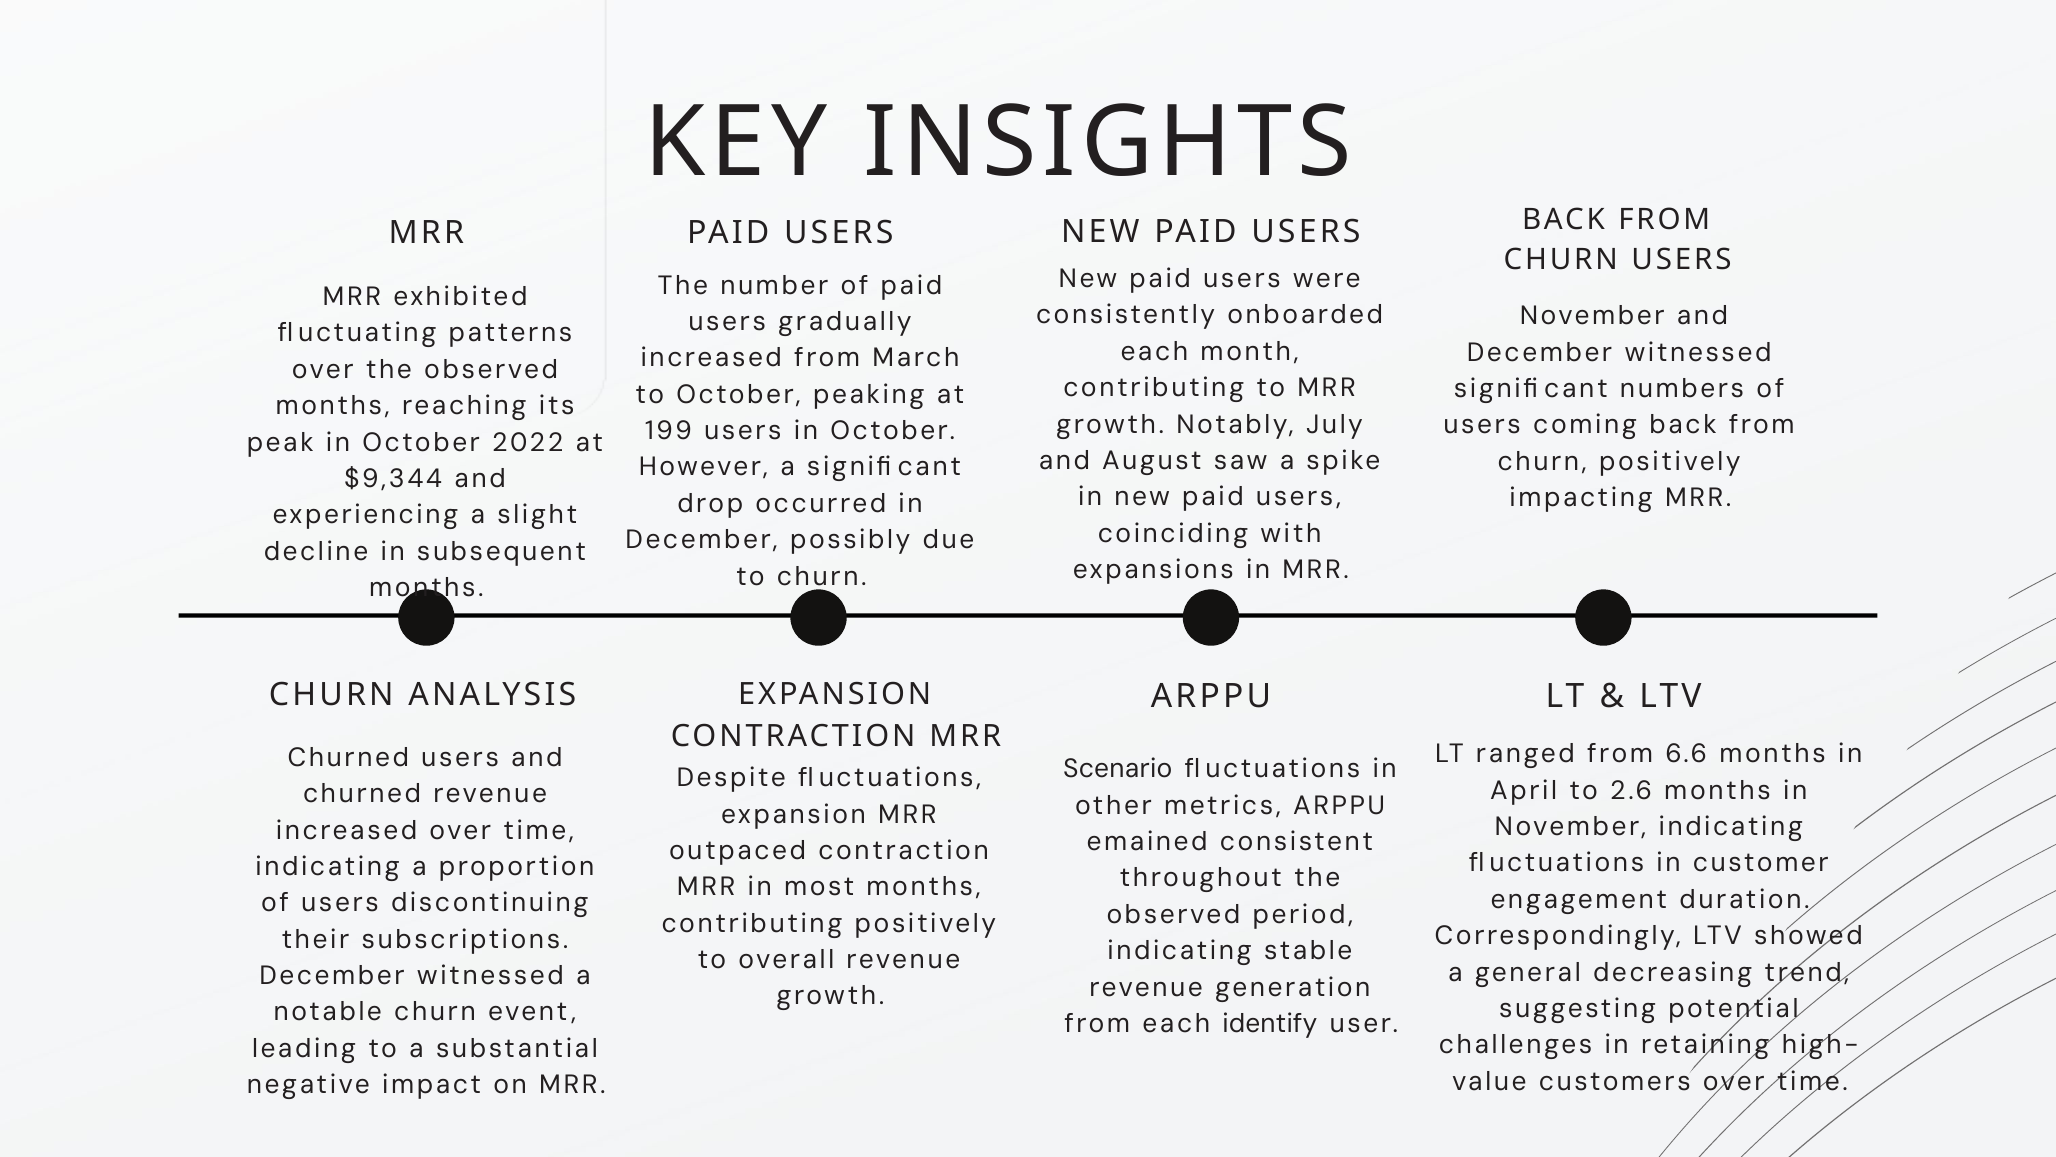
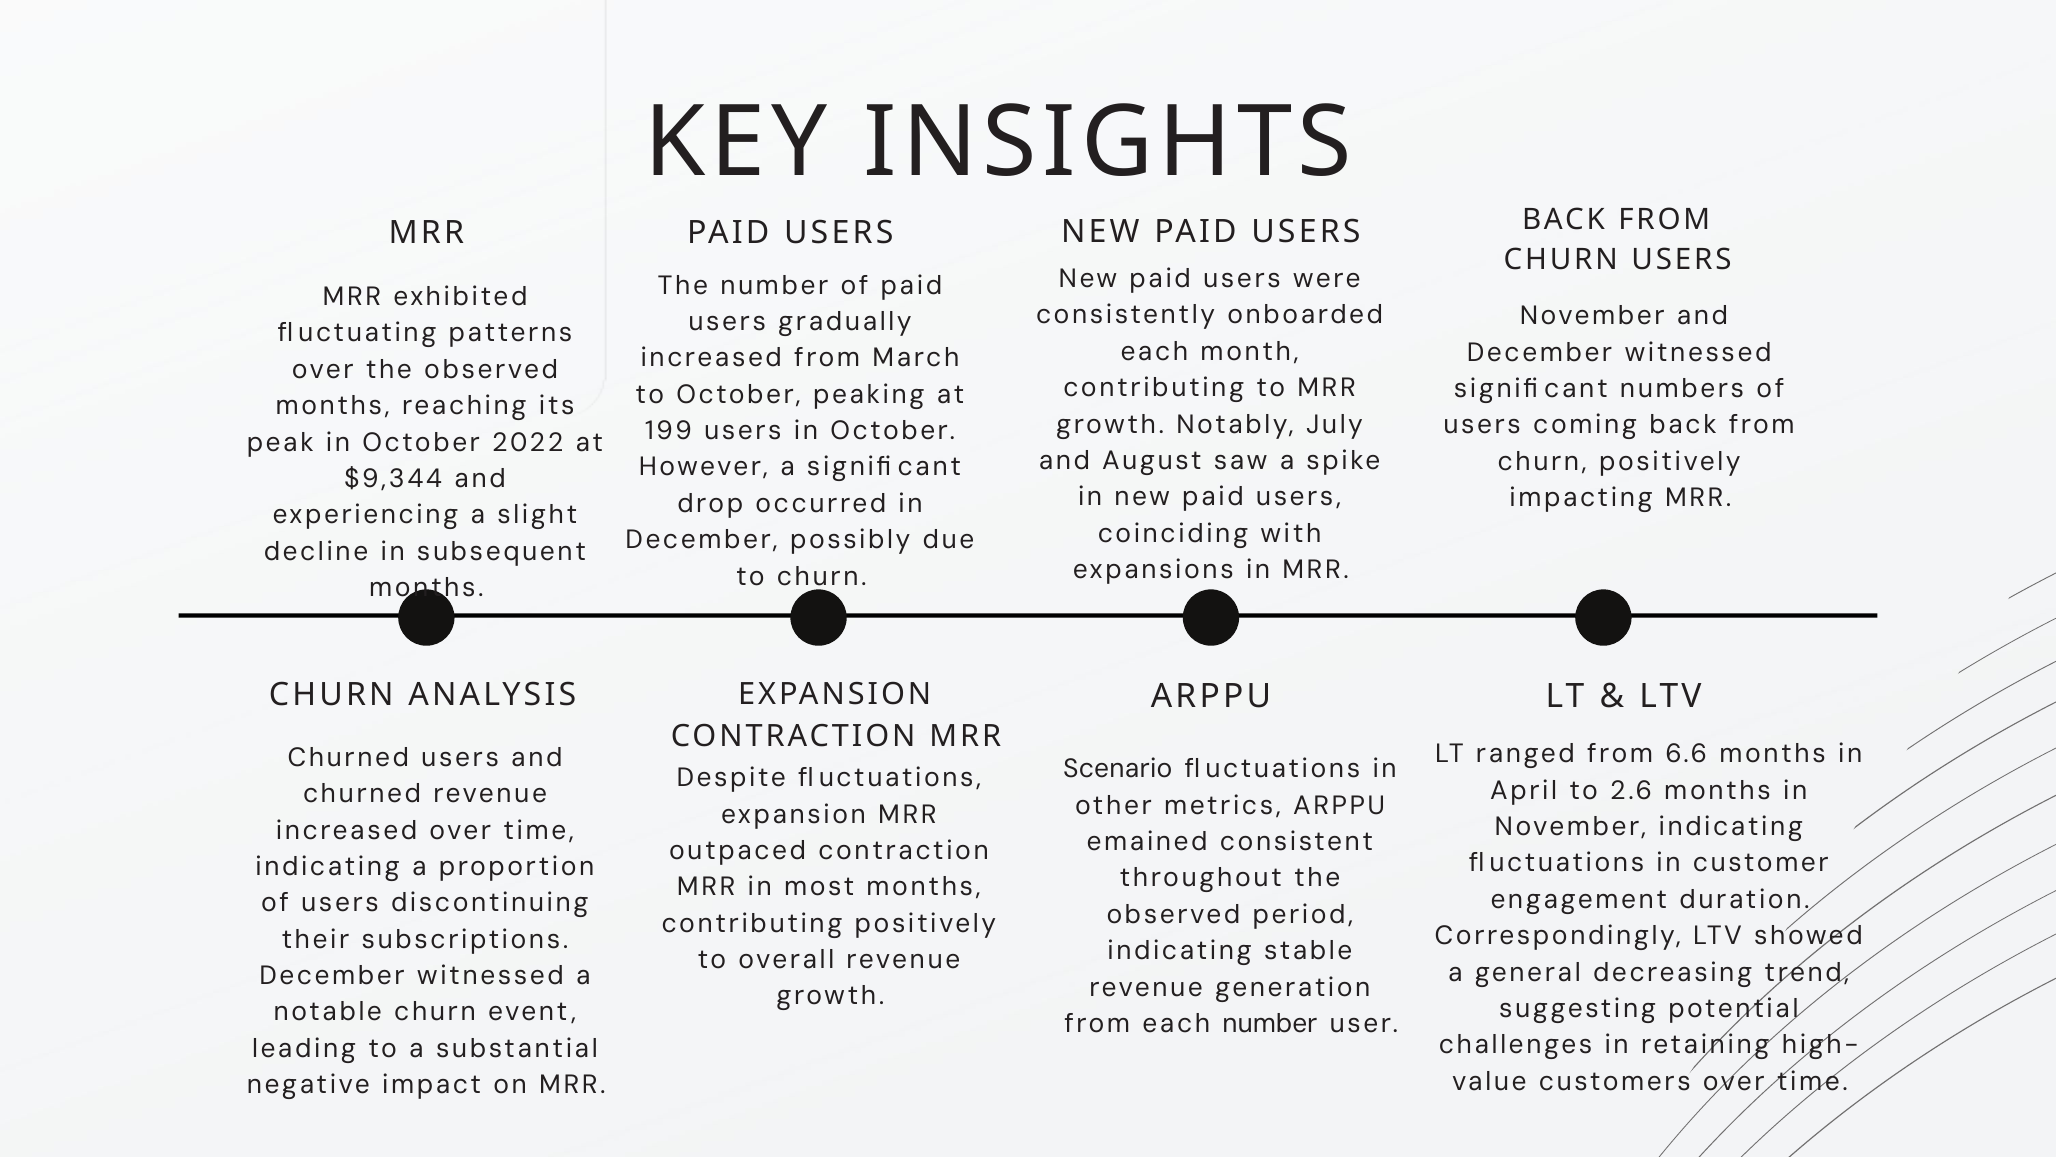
each identify: identify -> number
